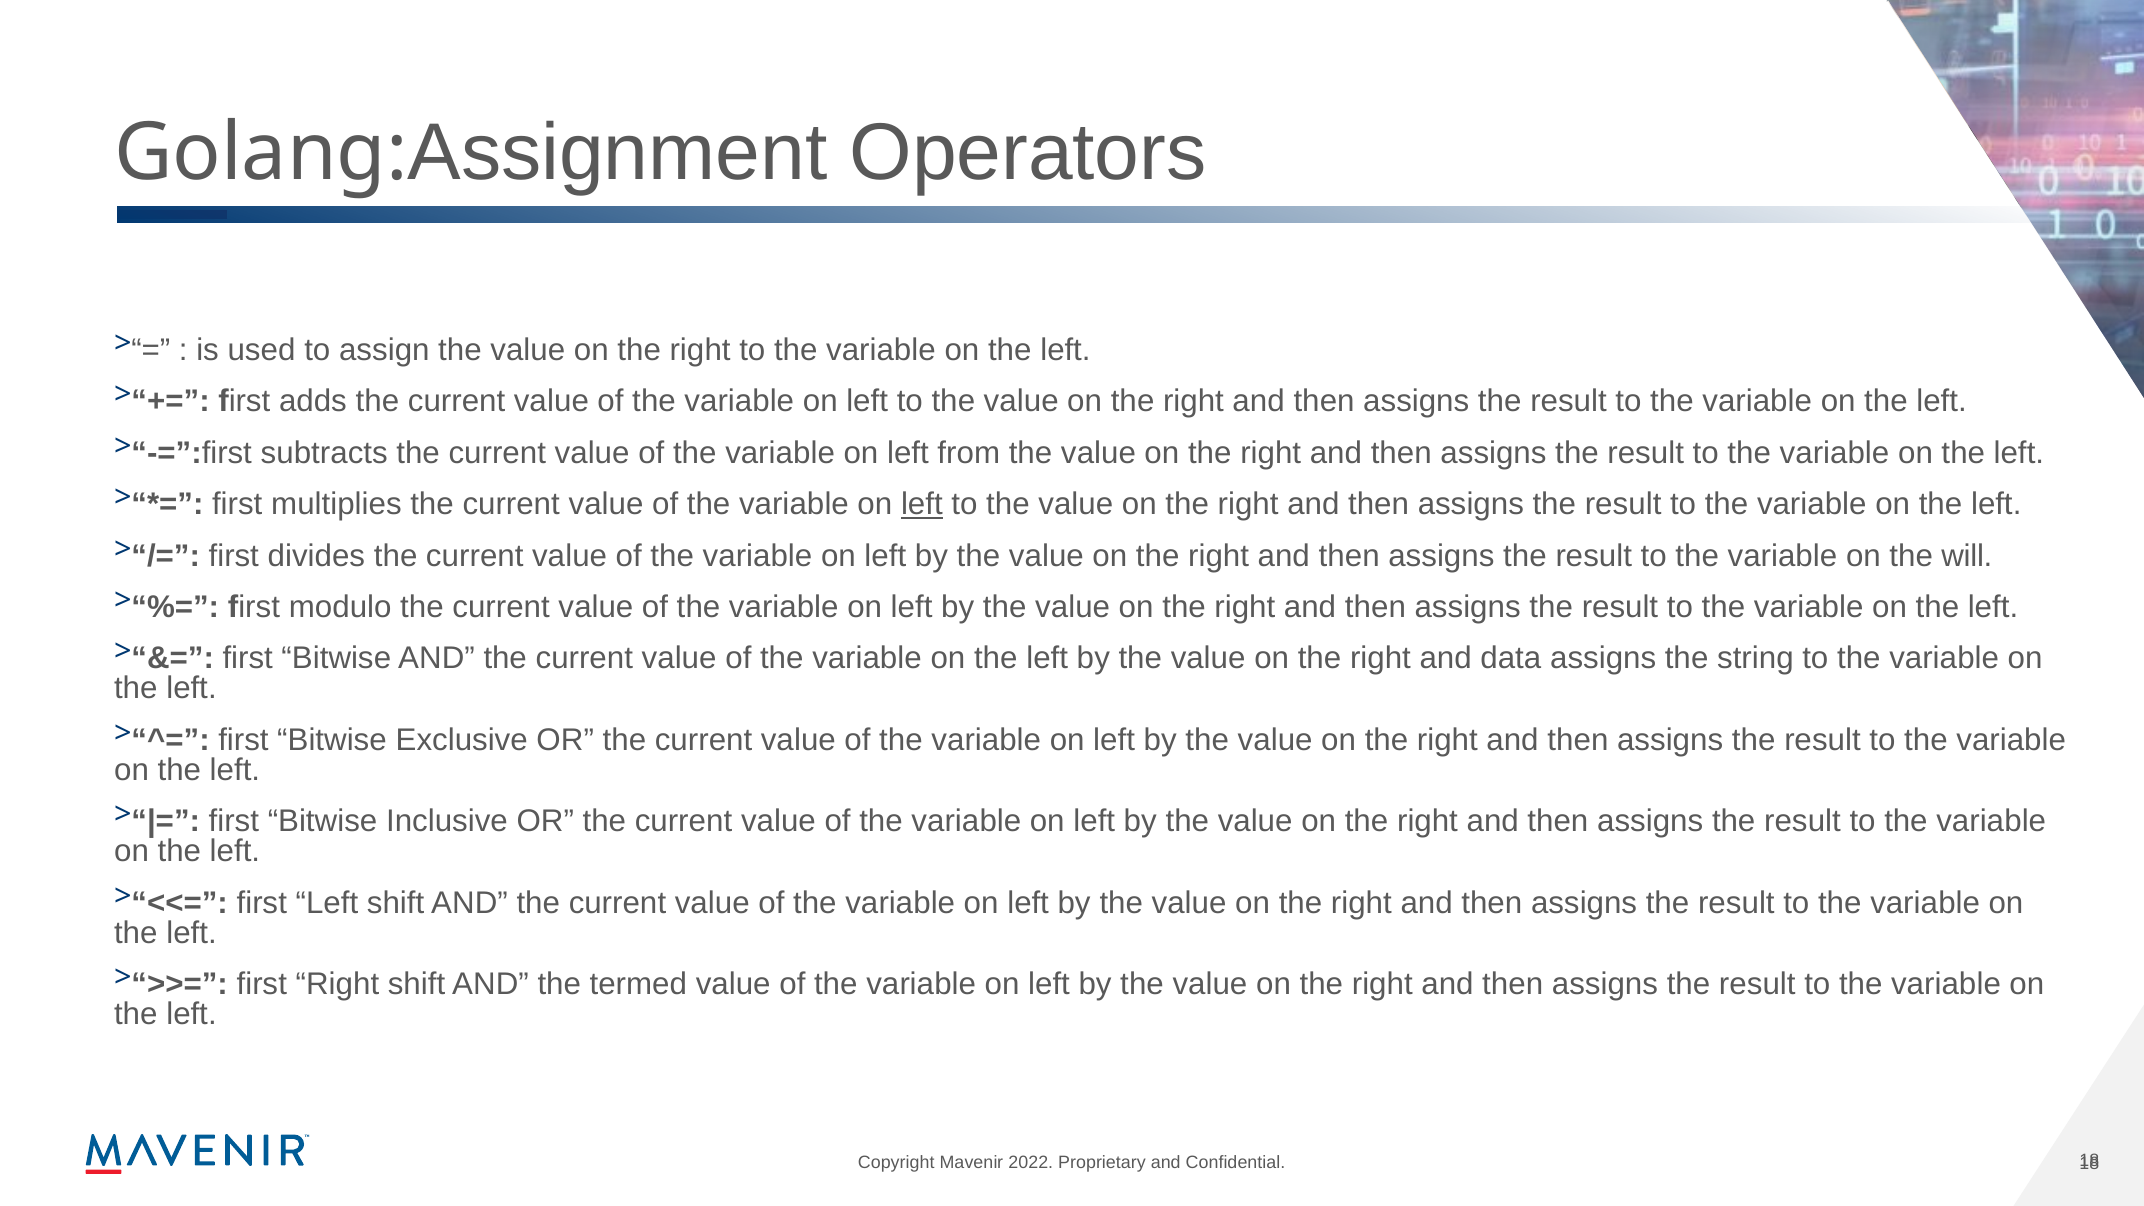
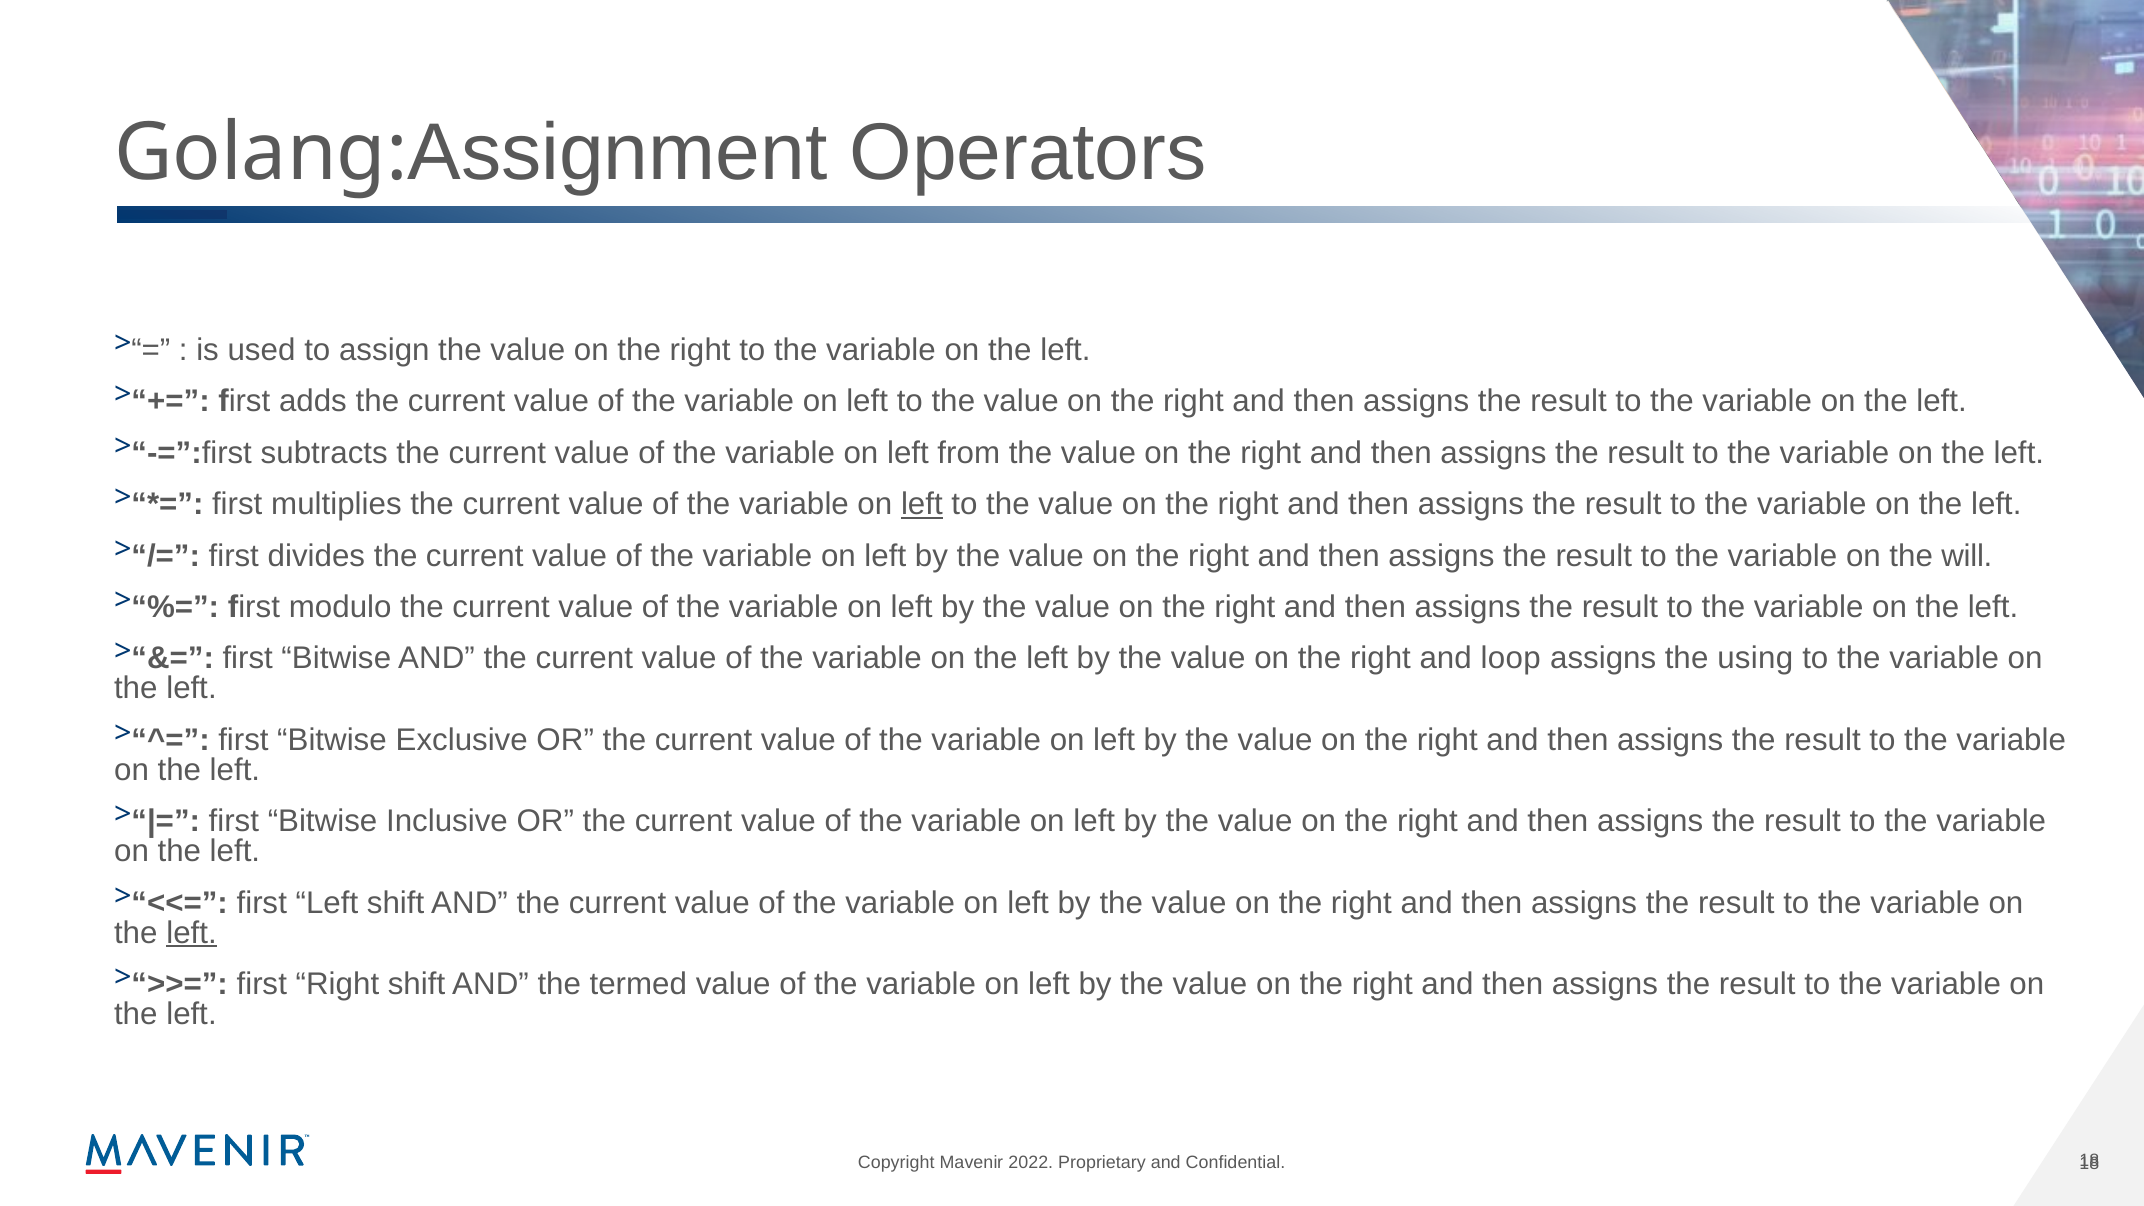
data: data -> loop
string: string -> using
left at (192, 933) underline: none -> present
